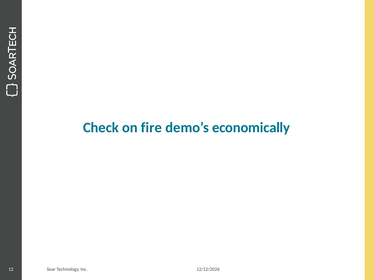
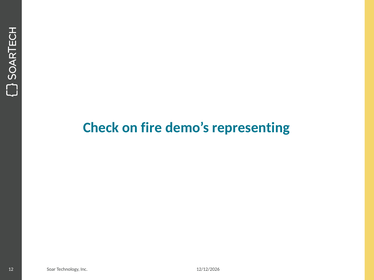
economically: economically -> representing
